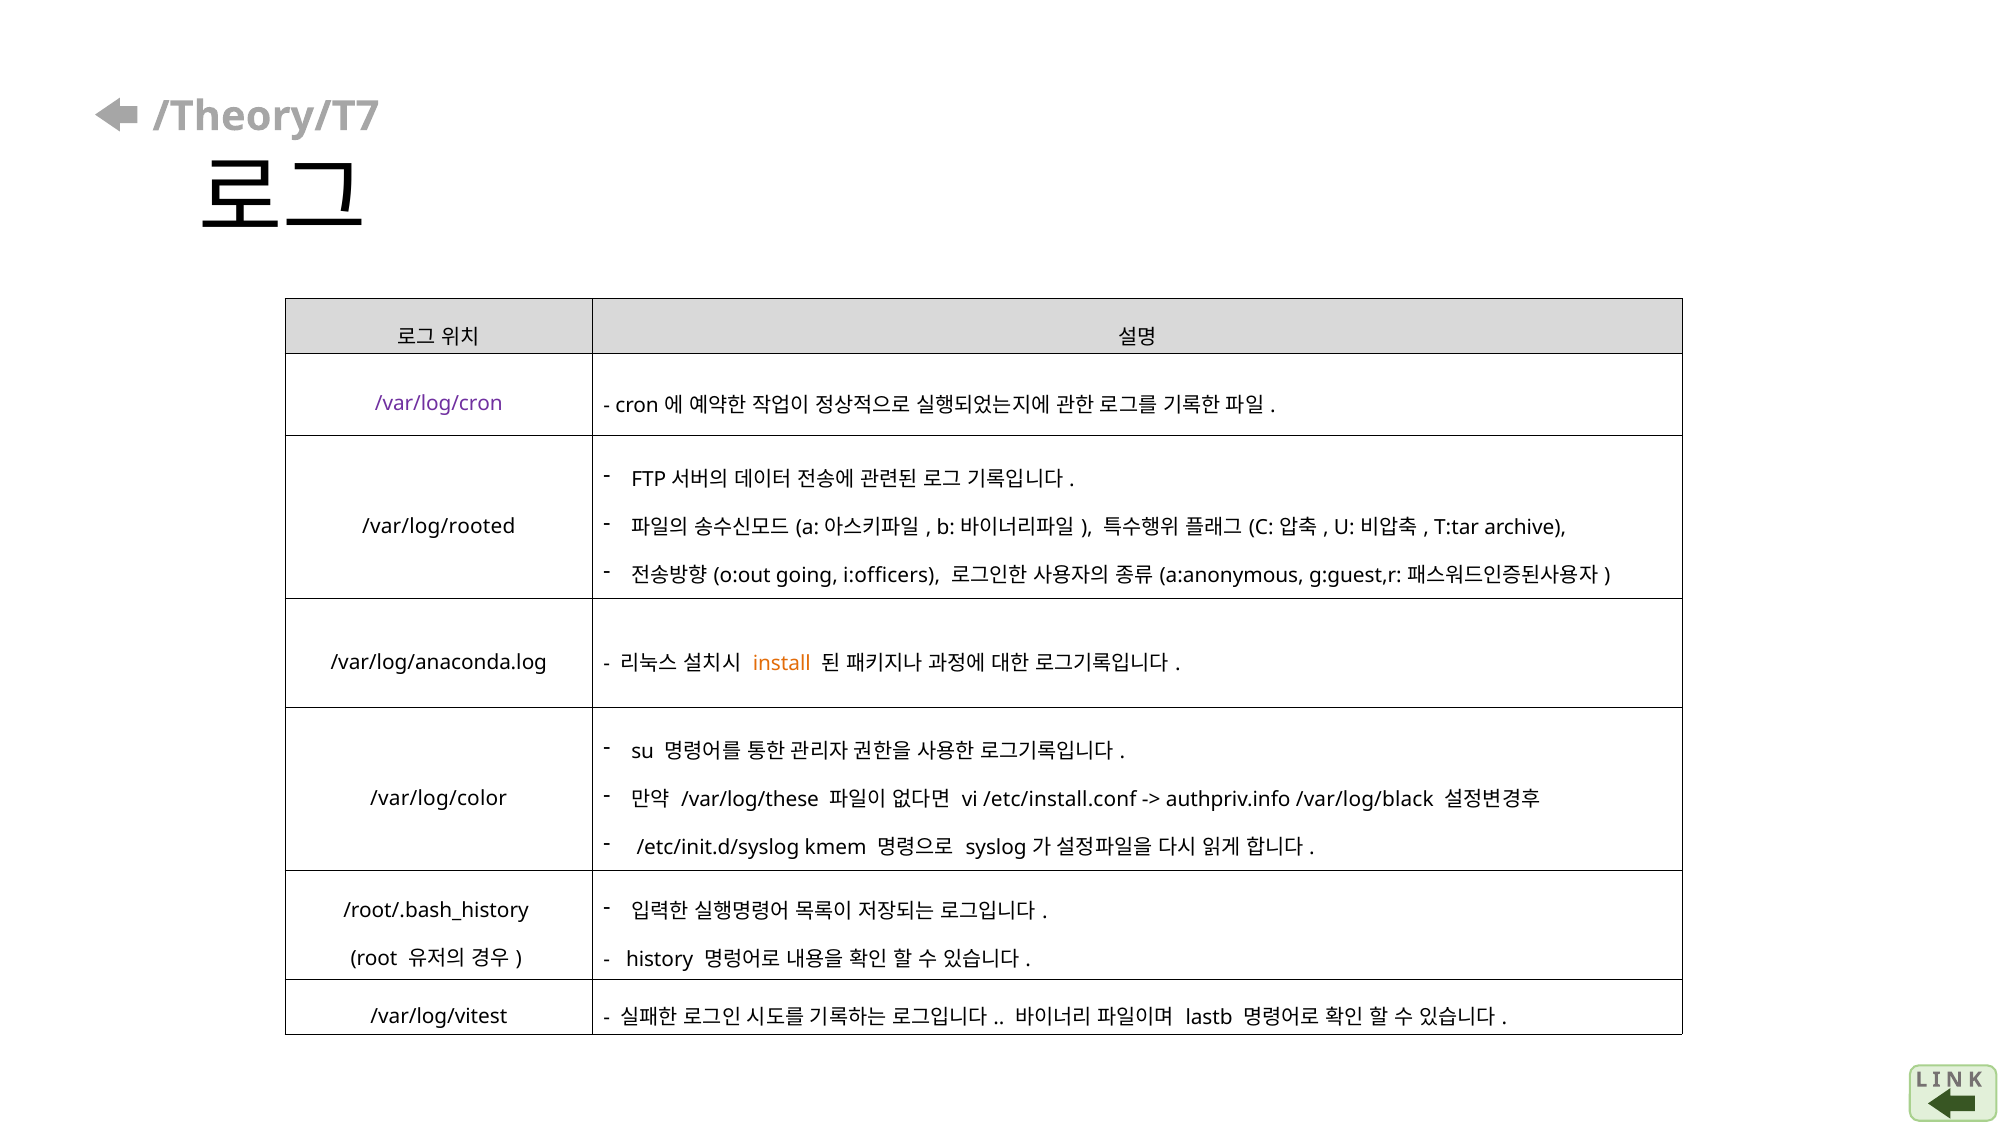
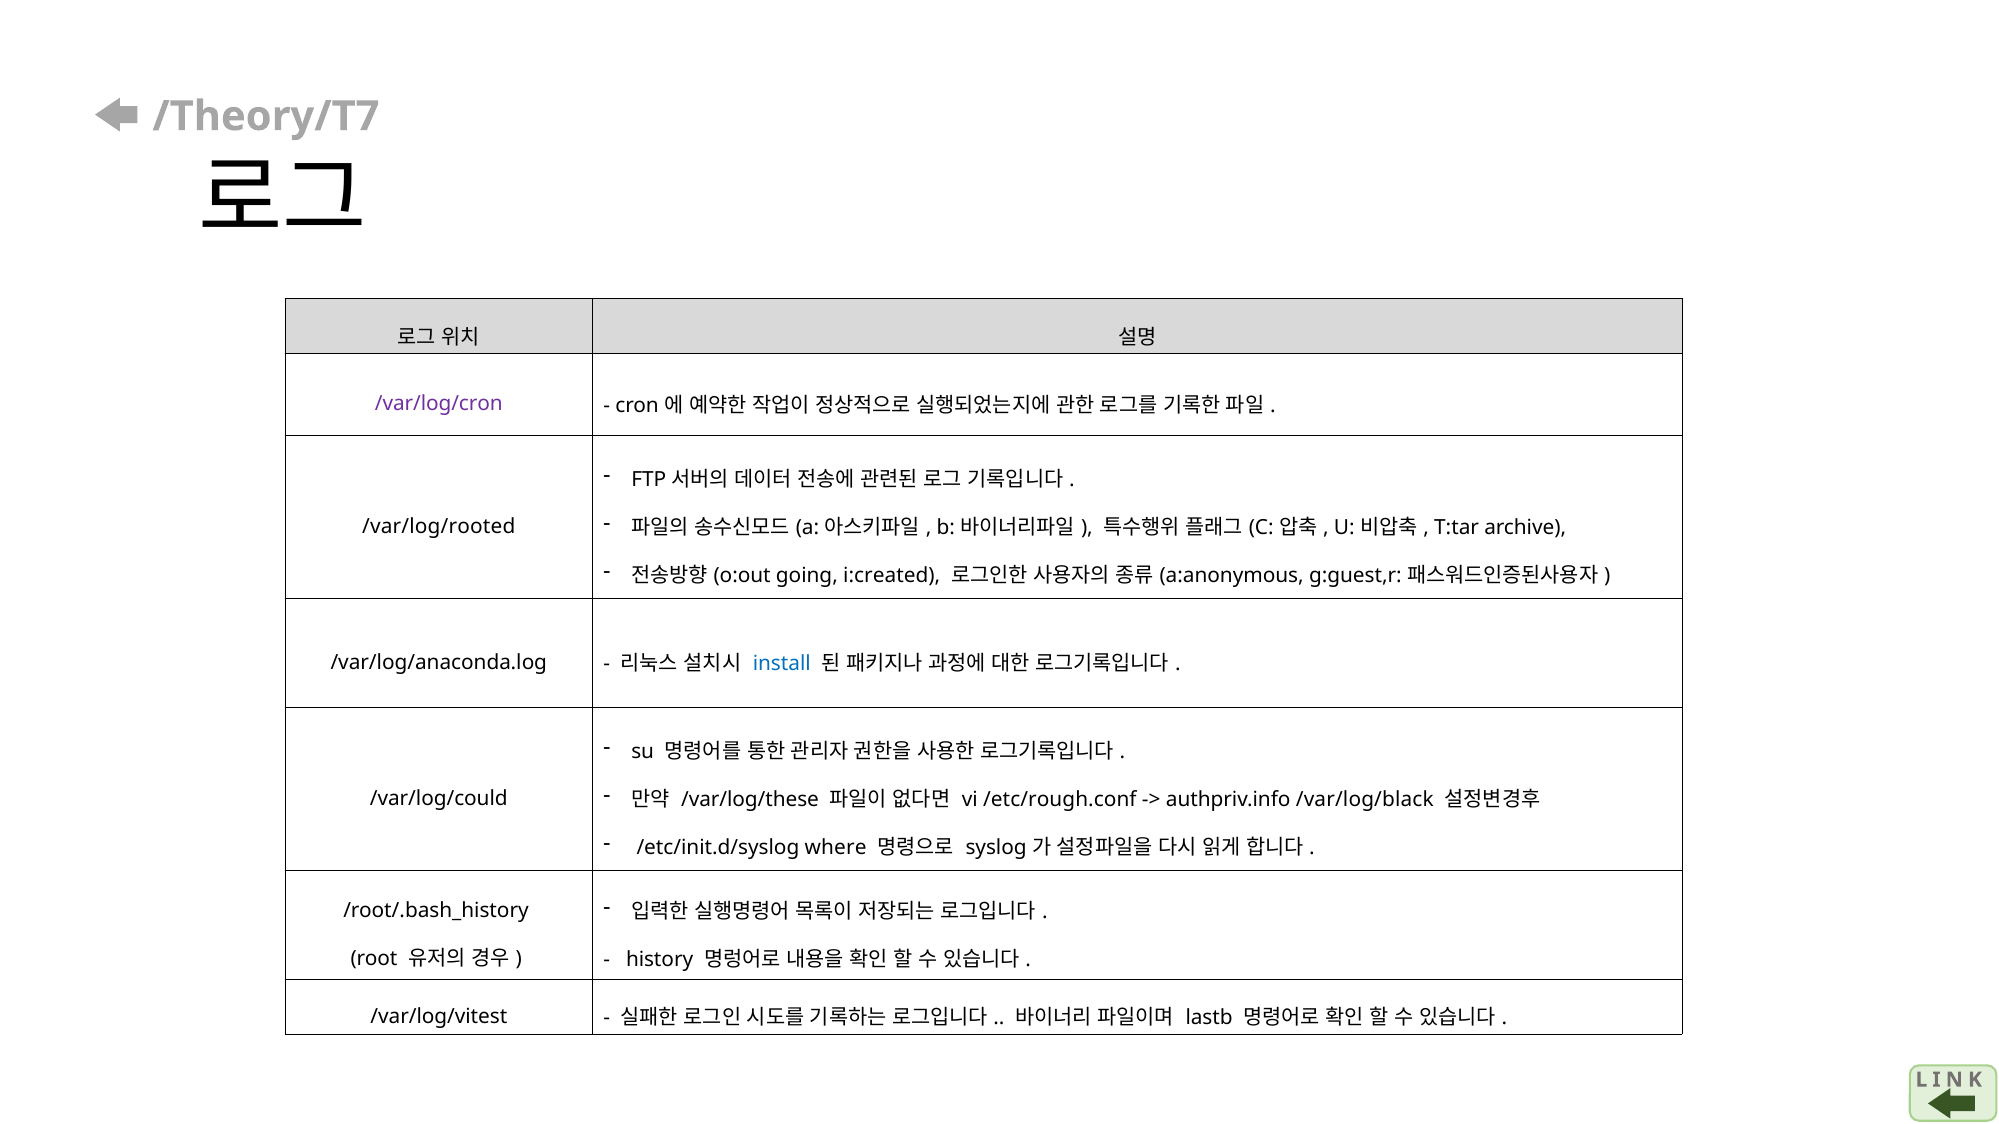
i:officers: i:officers -> i:created
install colour: orange -> blue
/etc/install.conf: /etc/install.conf -> /etc/rough.conf
/var/log/color: /var/log/color -> /var/log/could
kmem: kmem -> where
